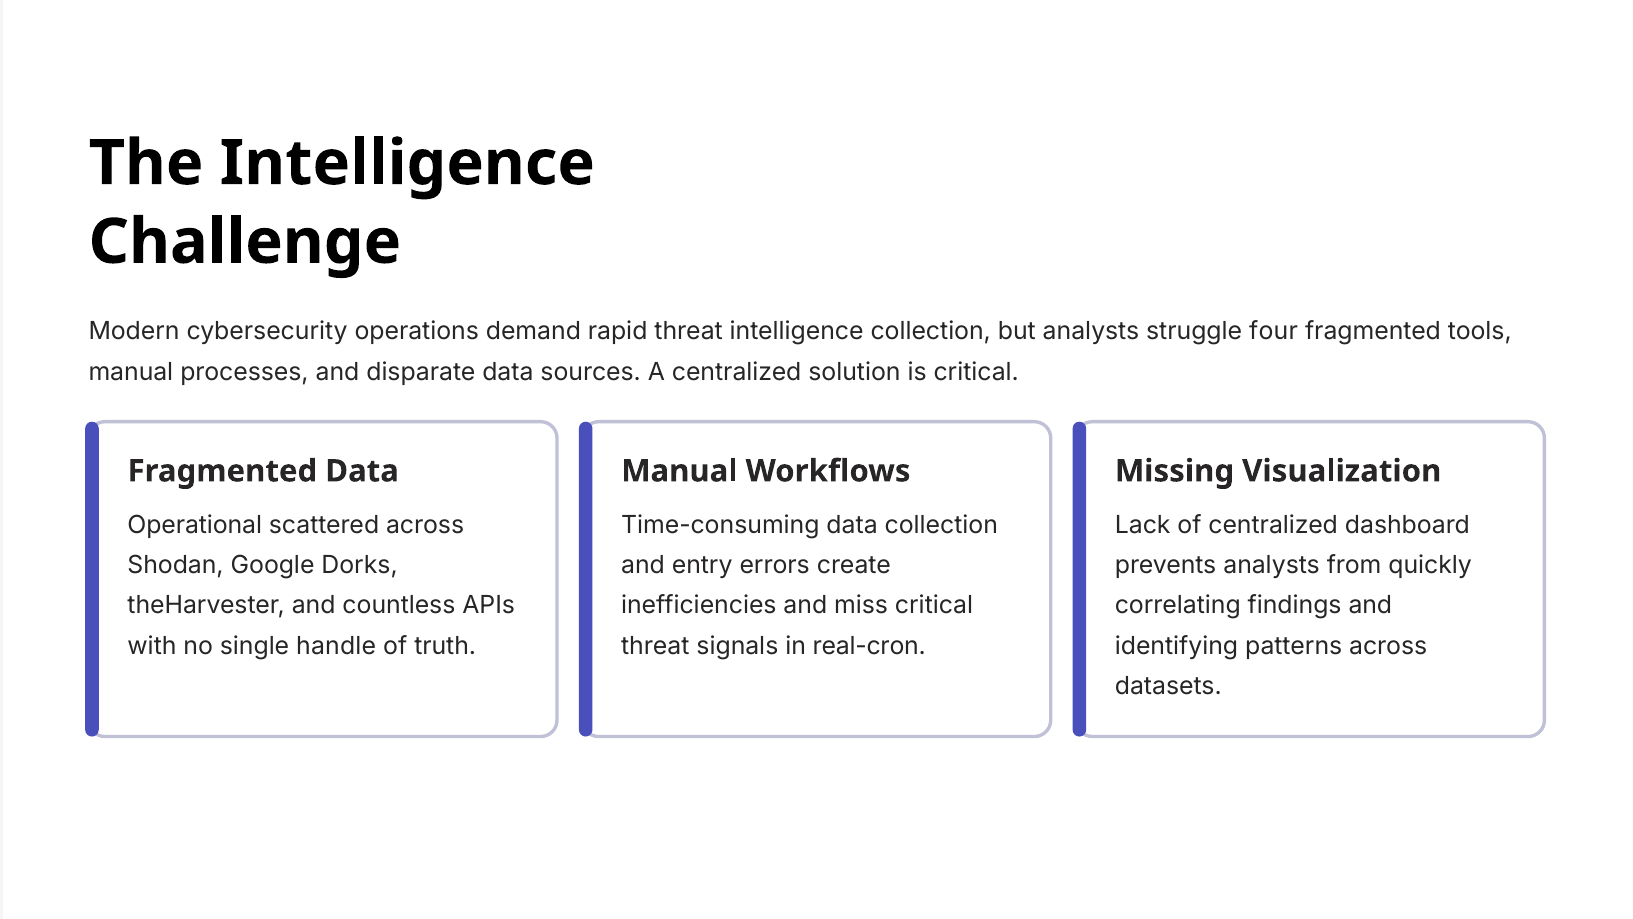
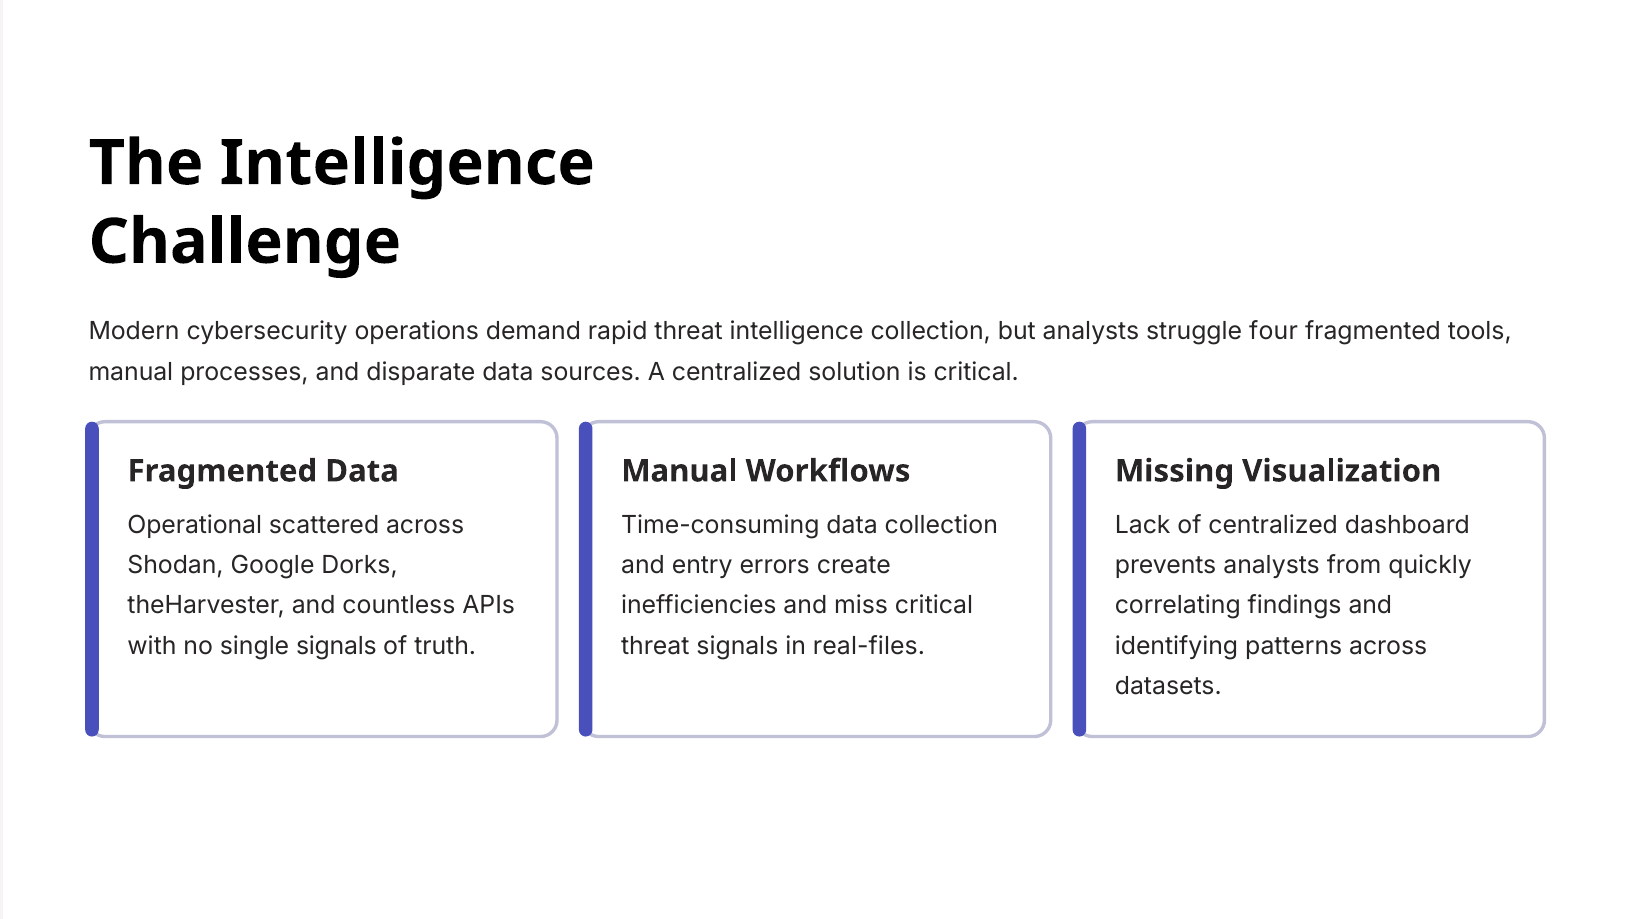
single handle: handle -> signals
real-cron: real-cron -> real-files
